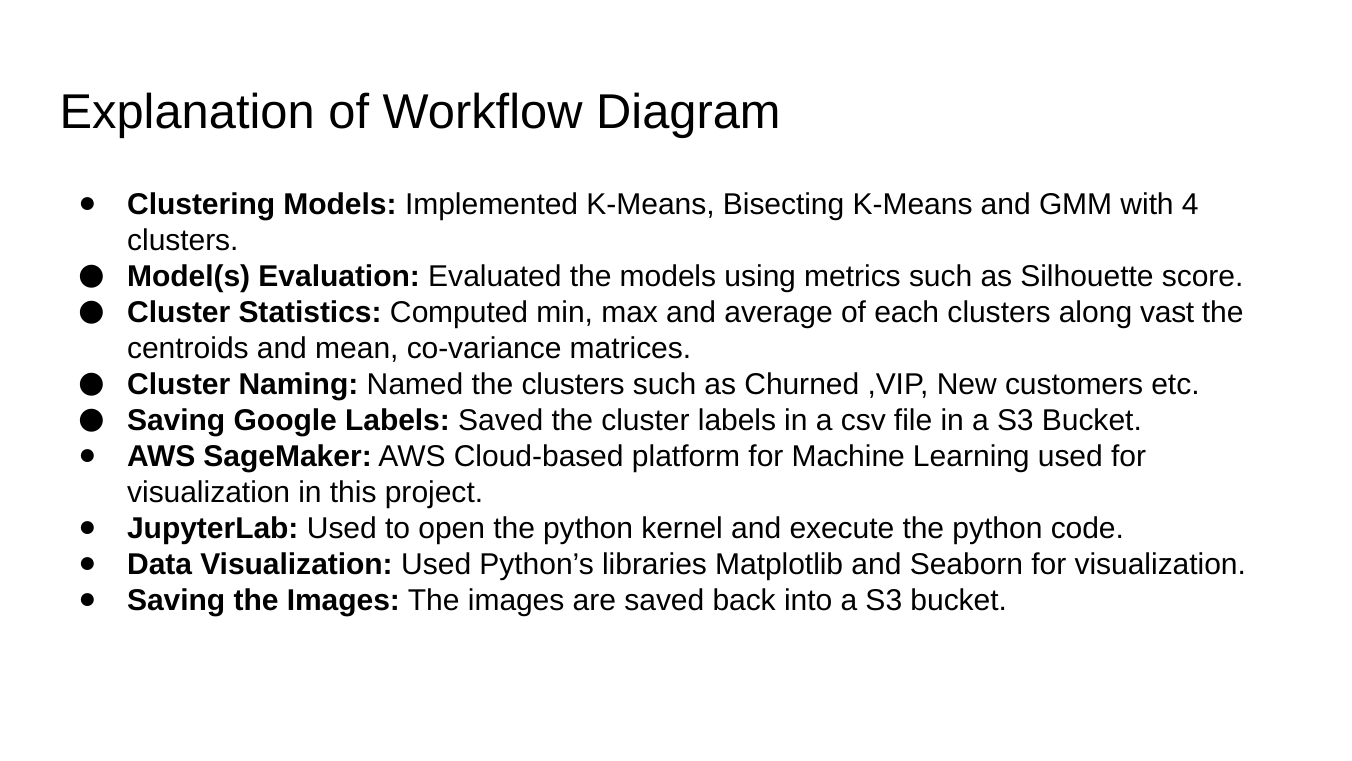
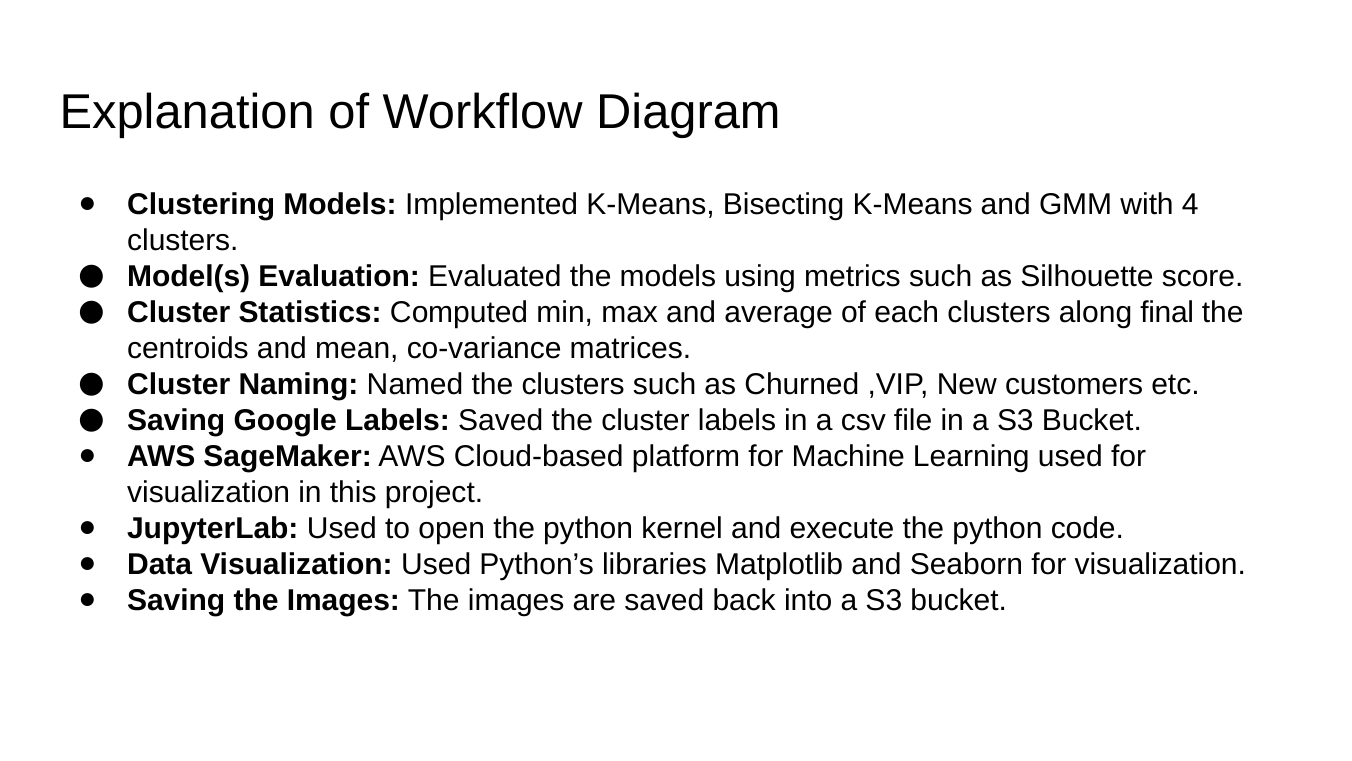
vast: vast -> final
